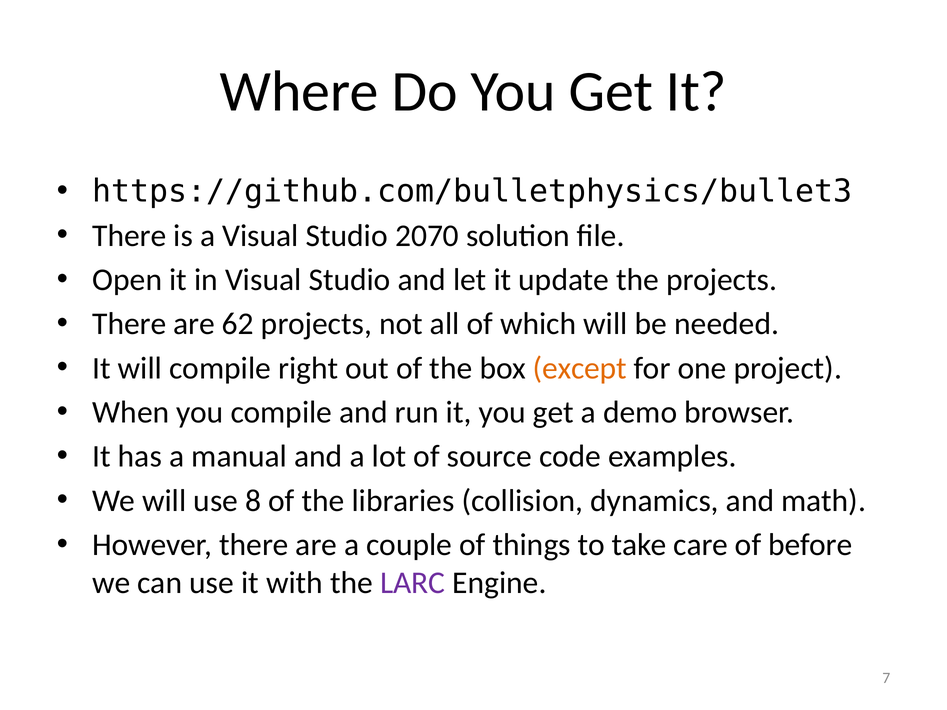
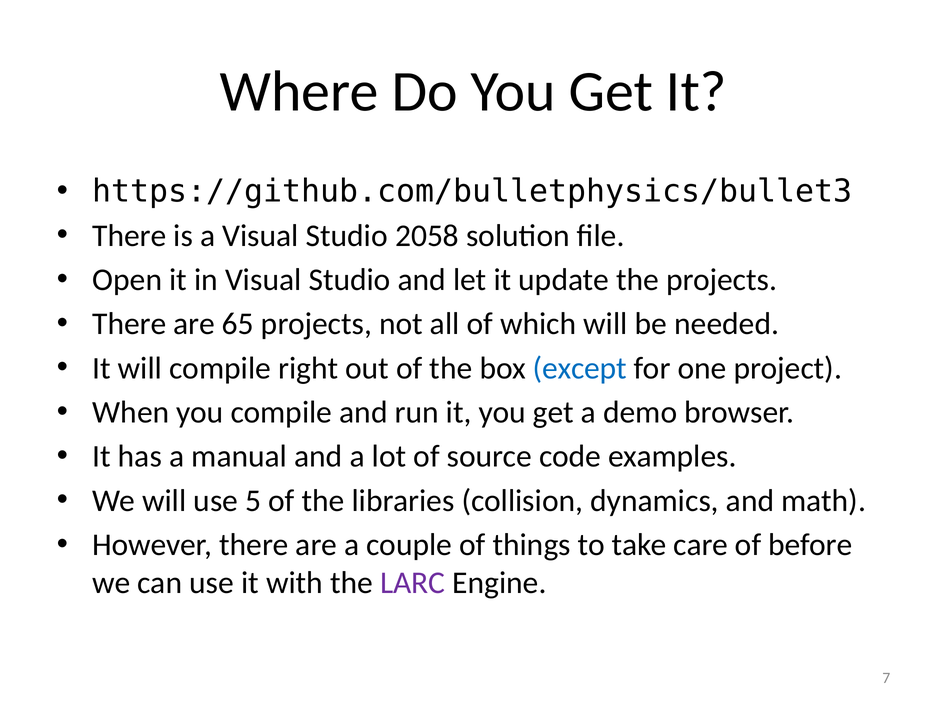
2070: 2070 -> 2058
62: 62 -> 65
except colour: orange -> blue
8: 8 -> 5
